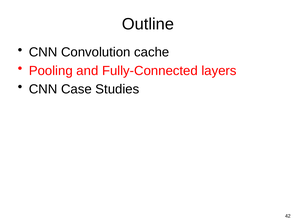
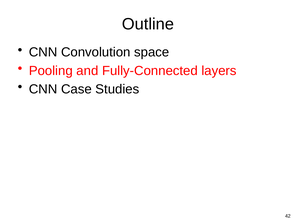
cache: cache -> space
